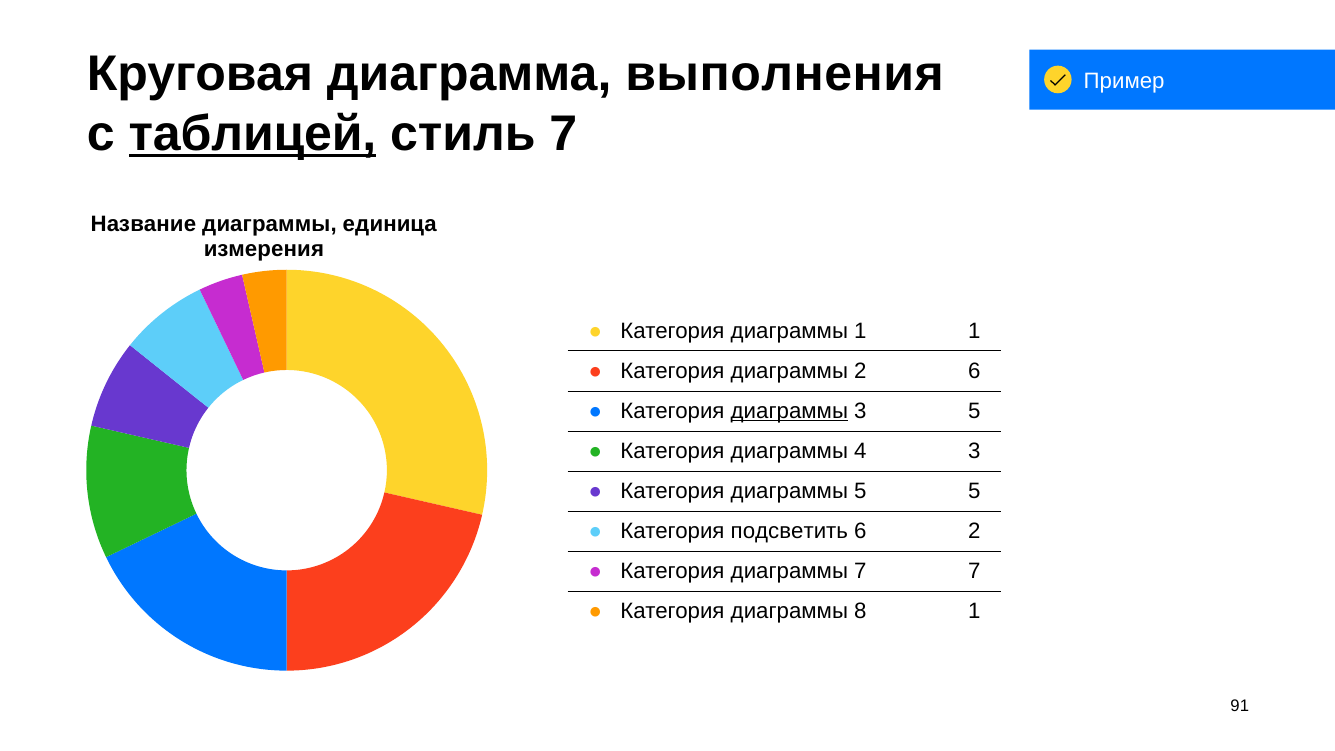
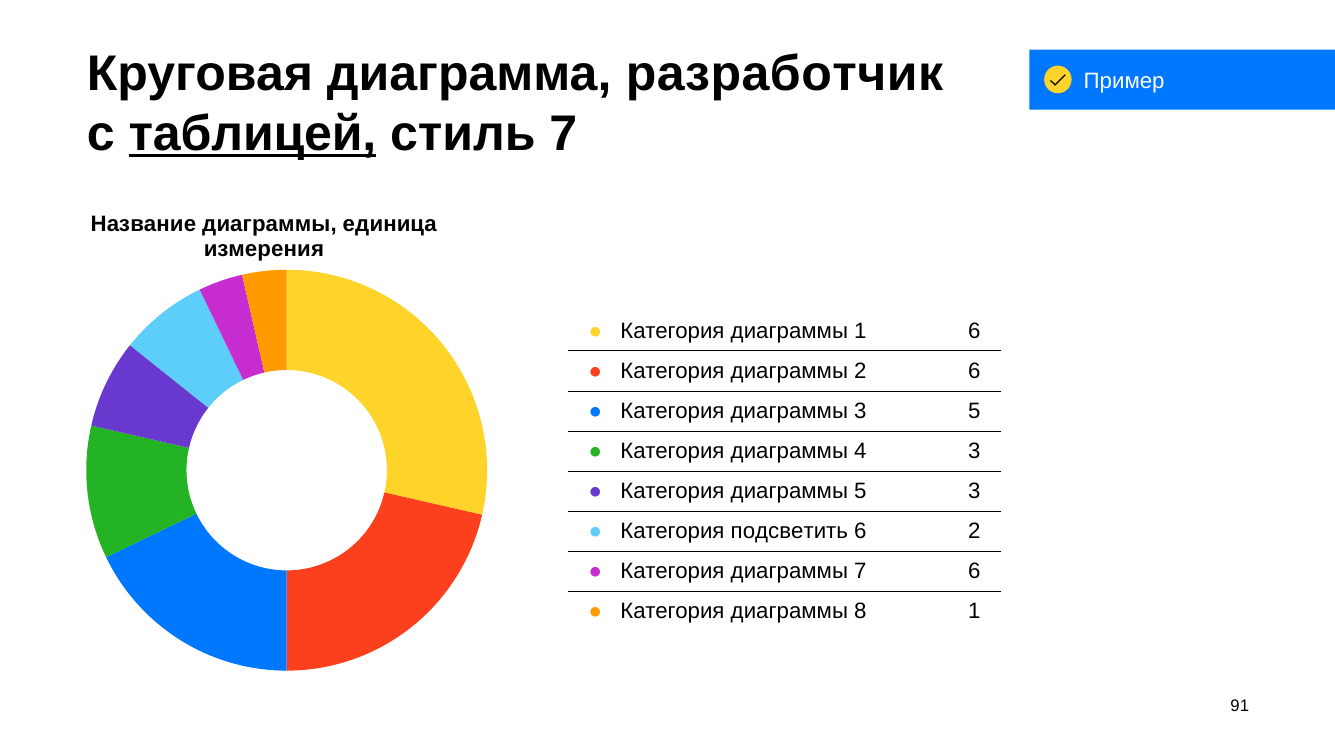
выполнения: выполнения -> разработчик
1 1: 1 -> 6
диаграммы at (789, 411) underline: present -> none
5 5: 5 -> 3
7 7: 7 -> 6
